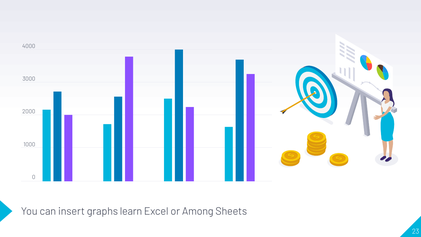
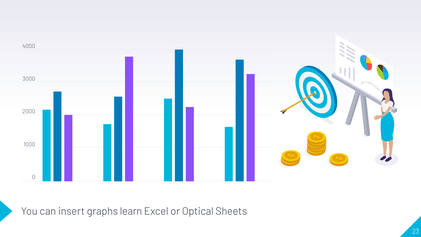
Among: Among -> Optical
